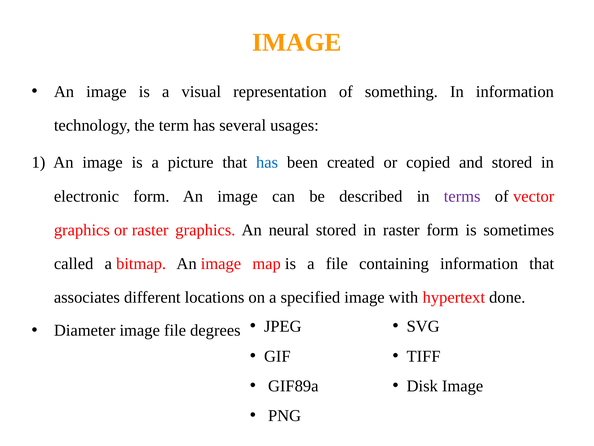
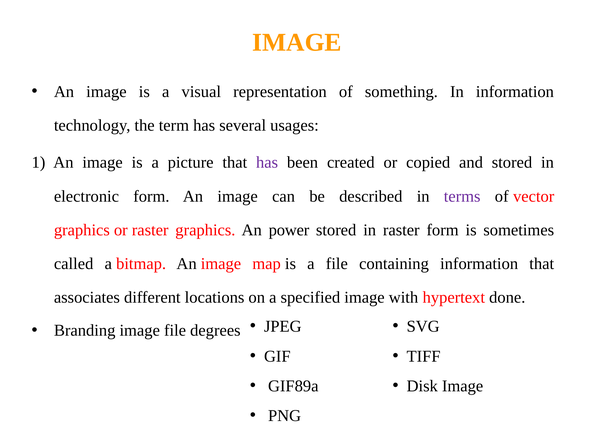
has at (267, 162) colour: blue -> purple
neural: neural -> power
Diameter: Diameter -> Branding
